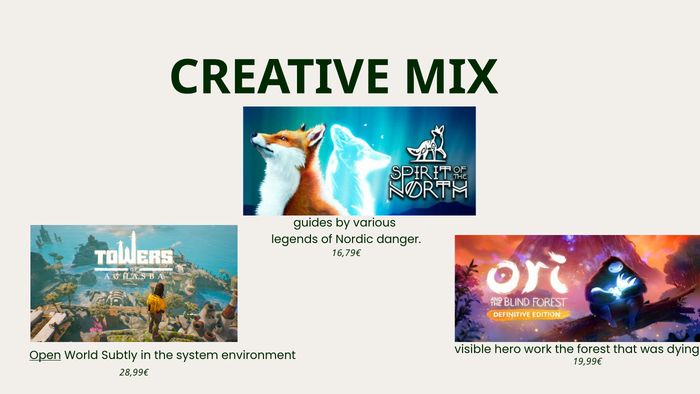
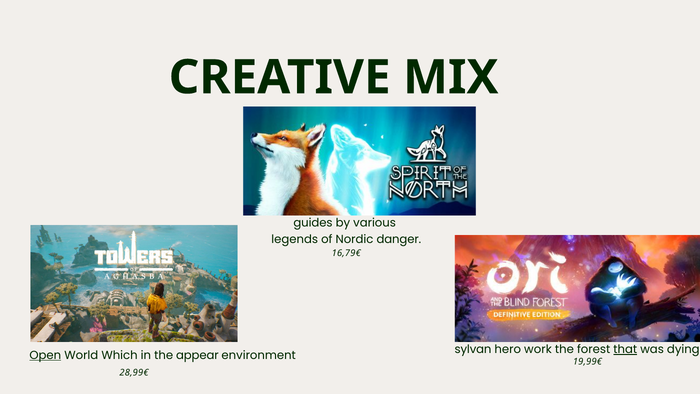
visible: visible -> sylvan
that underline: none -> present
Subtly: Subtly -> Which
system: system -> appear
